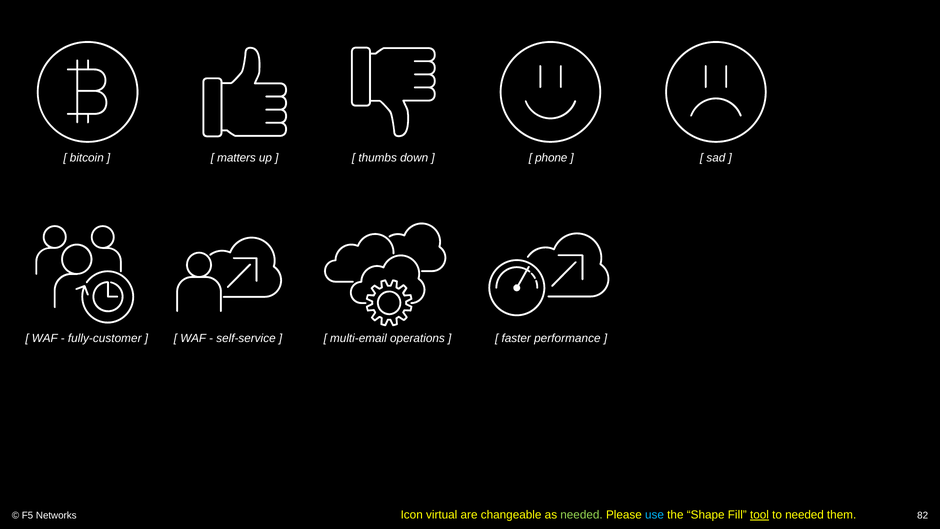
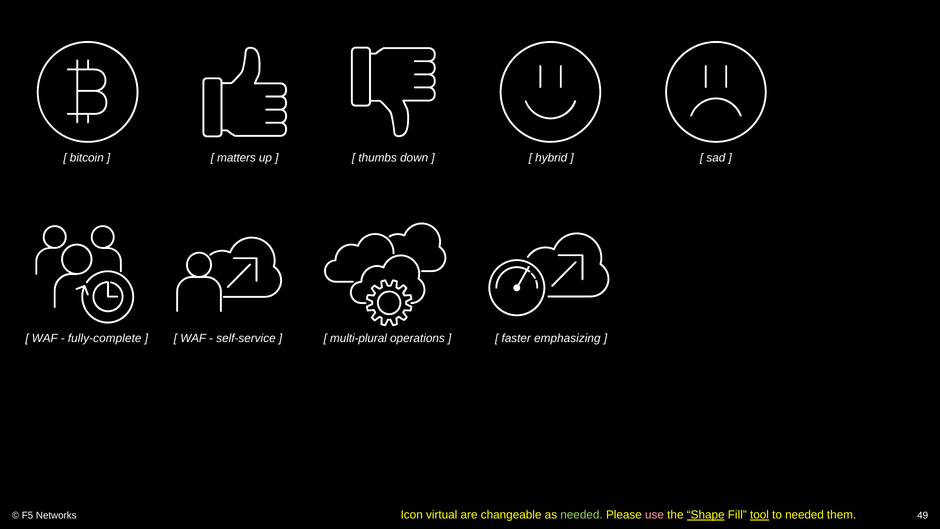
phone: phone -> hybrid
fully-customer: fully-customer -> fully-complete
multi-email: multi-email -> multi-plural
performance: performance -> emphasizing
use colour: light blue -> pink
Shape underline: none -> present
82: 82 -> 49
